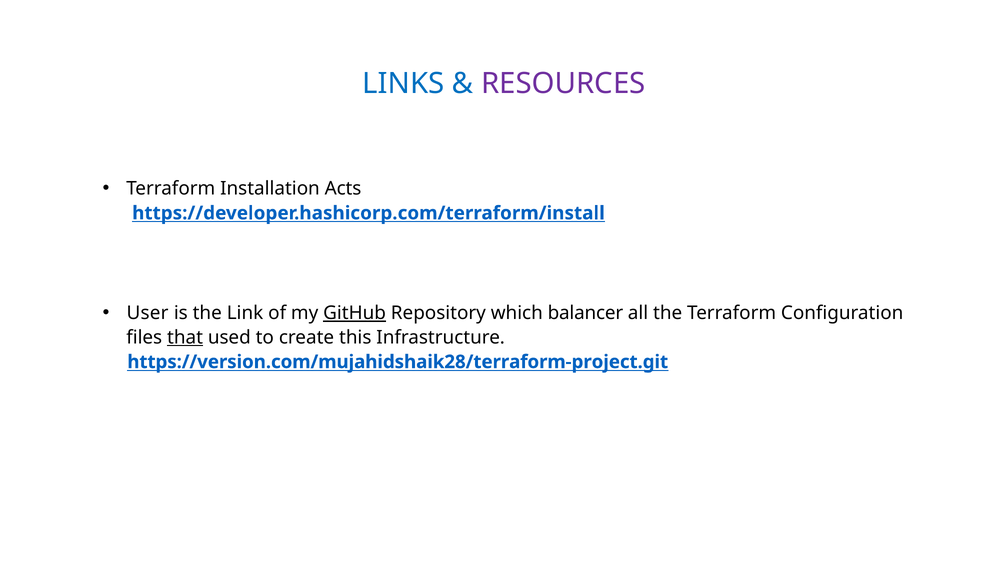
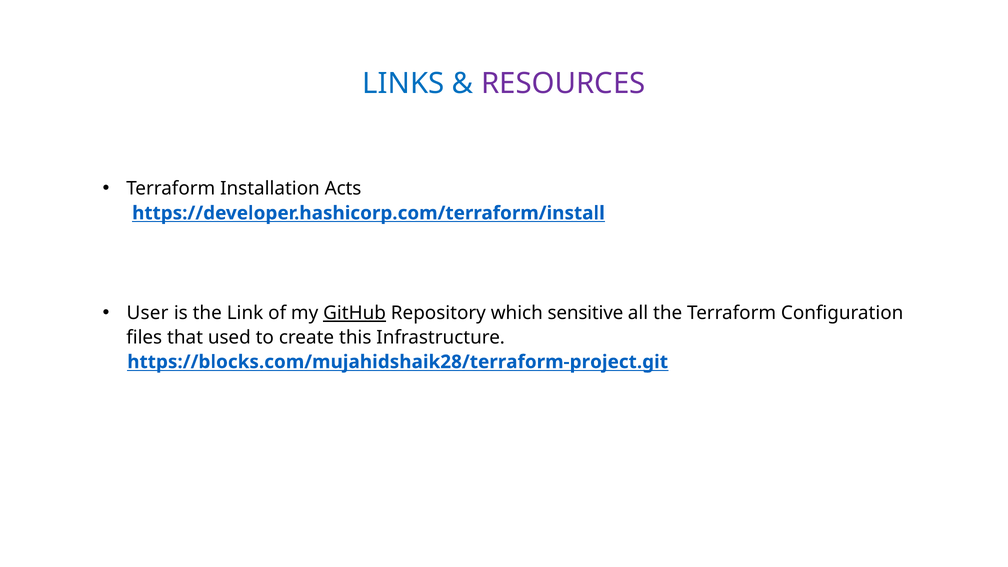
balancer: balancer -> sensitive
that underline: present -> none
https://version.com/mujahidshaik28/terraform-project.git: https://version.com/mujahidshaik28/terraform-project.git -> https://blocks.com/mujahidshaik28/terraform-project.git
